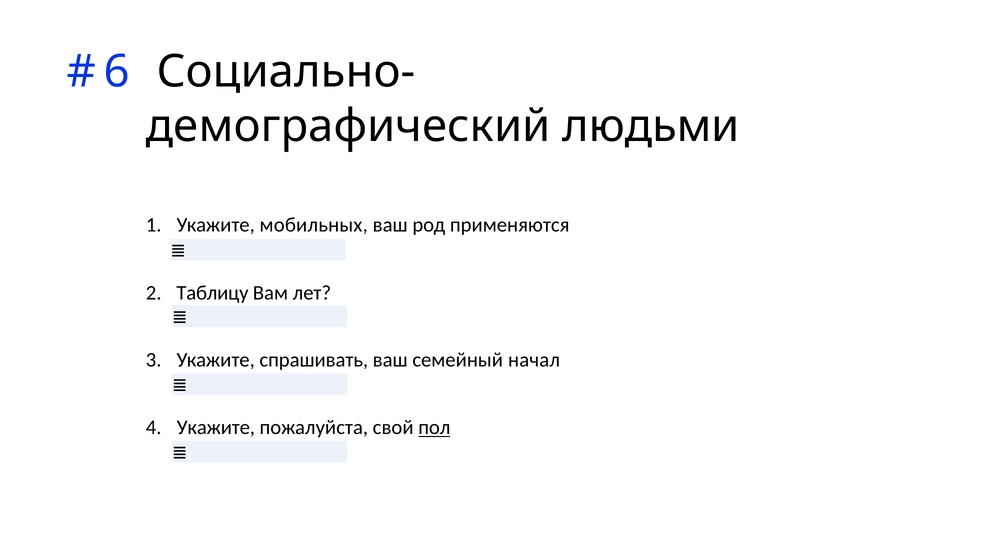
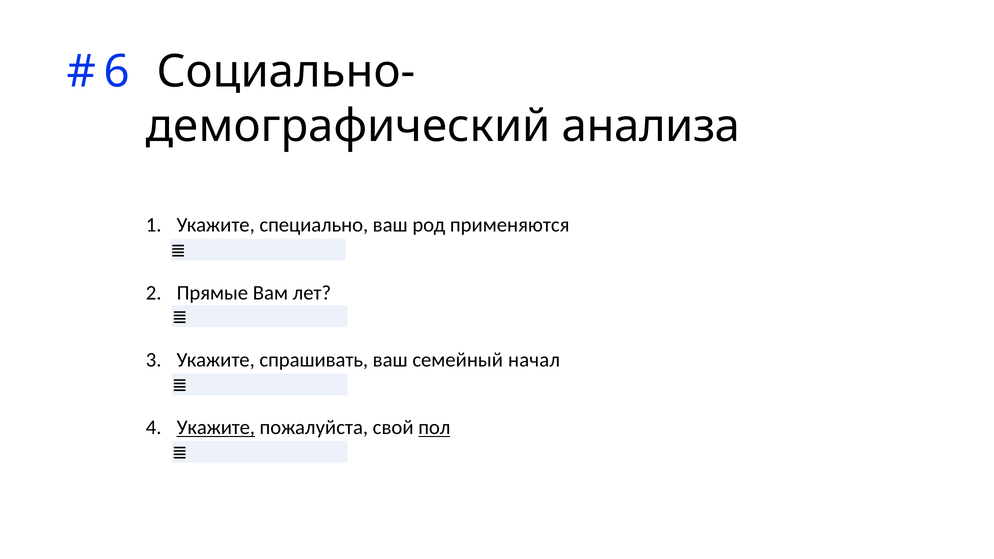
людьми: людьми -> анализа
мобильных: мобильных -> специально
Таблицу: Таблицу -> Прямые
Укажите at (216, 428) underline: none -> present
